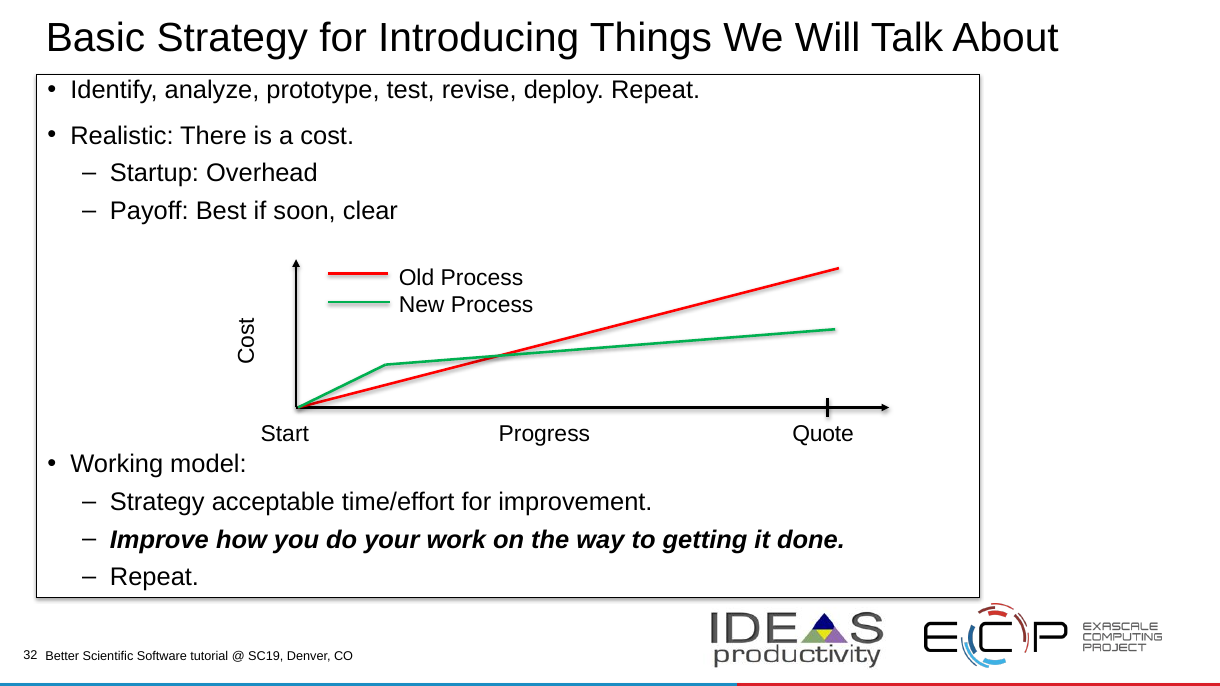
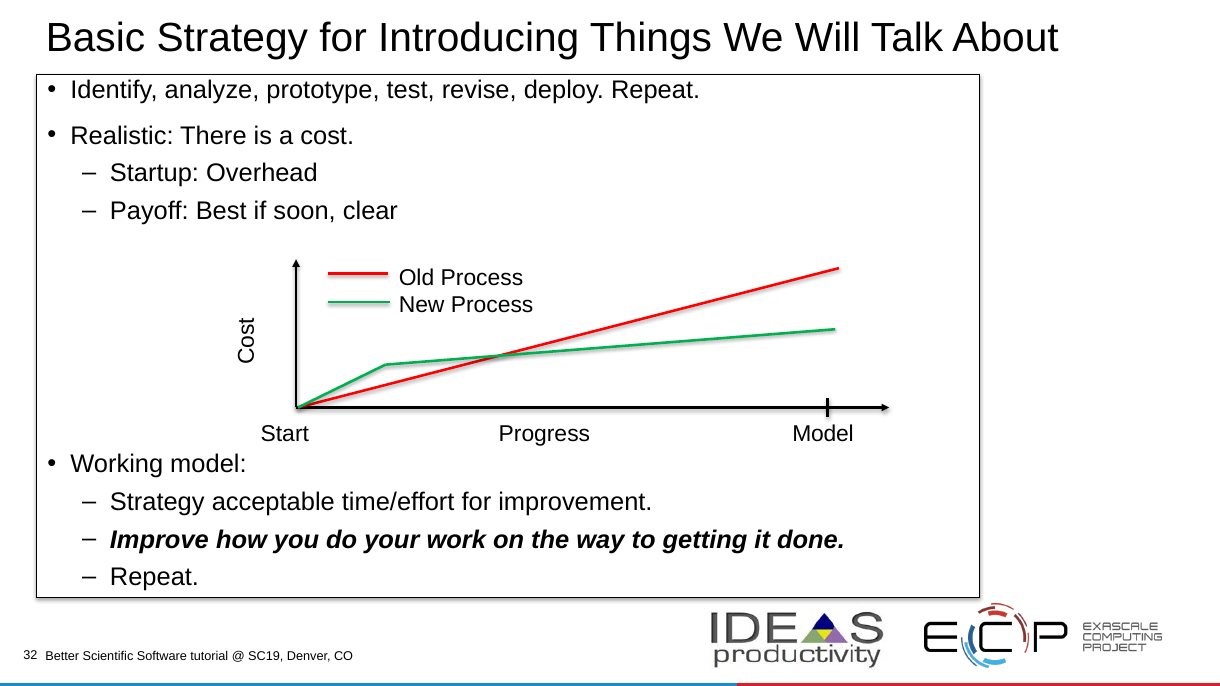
Start Quote: Quote -> Model
